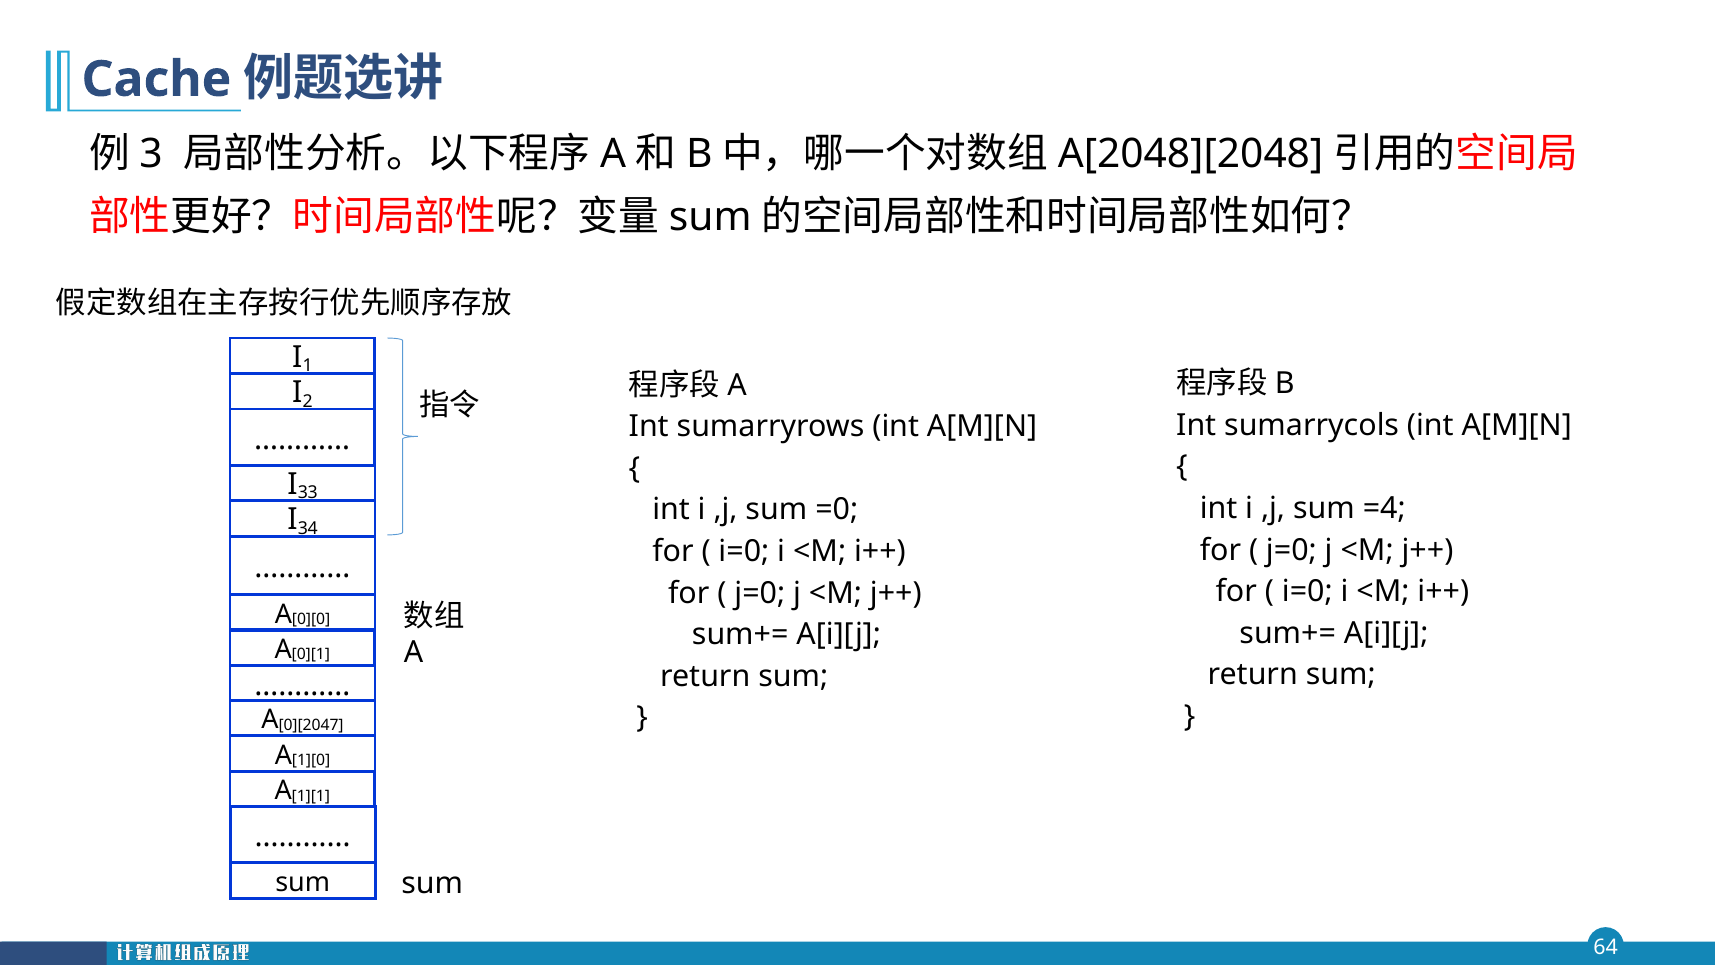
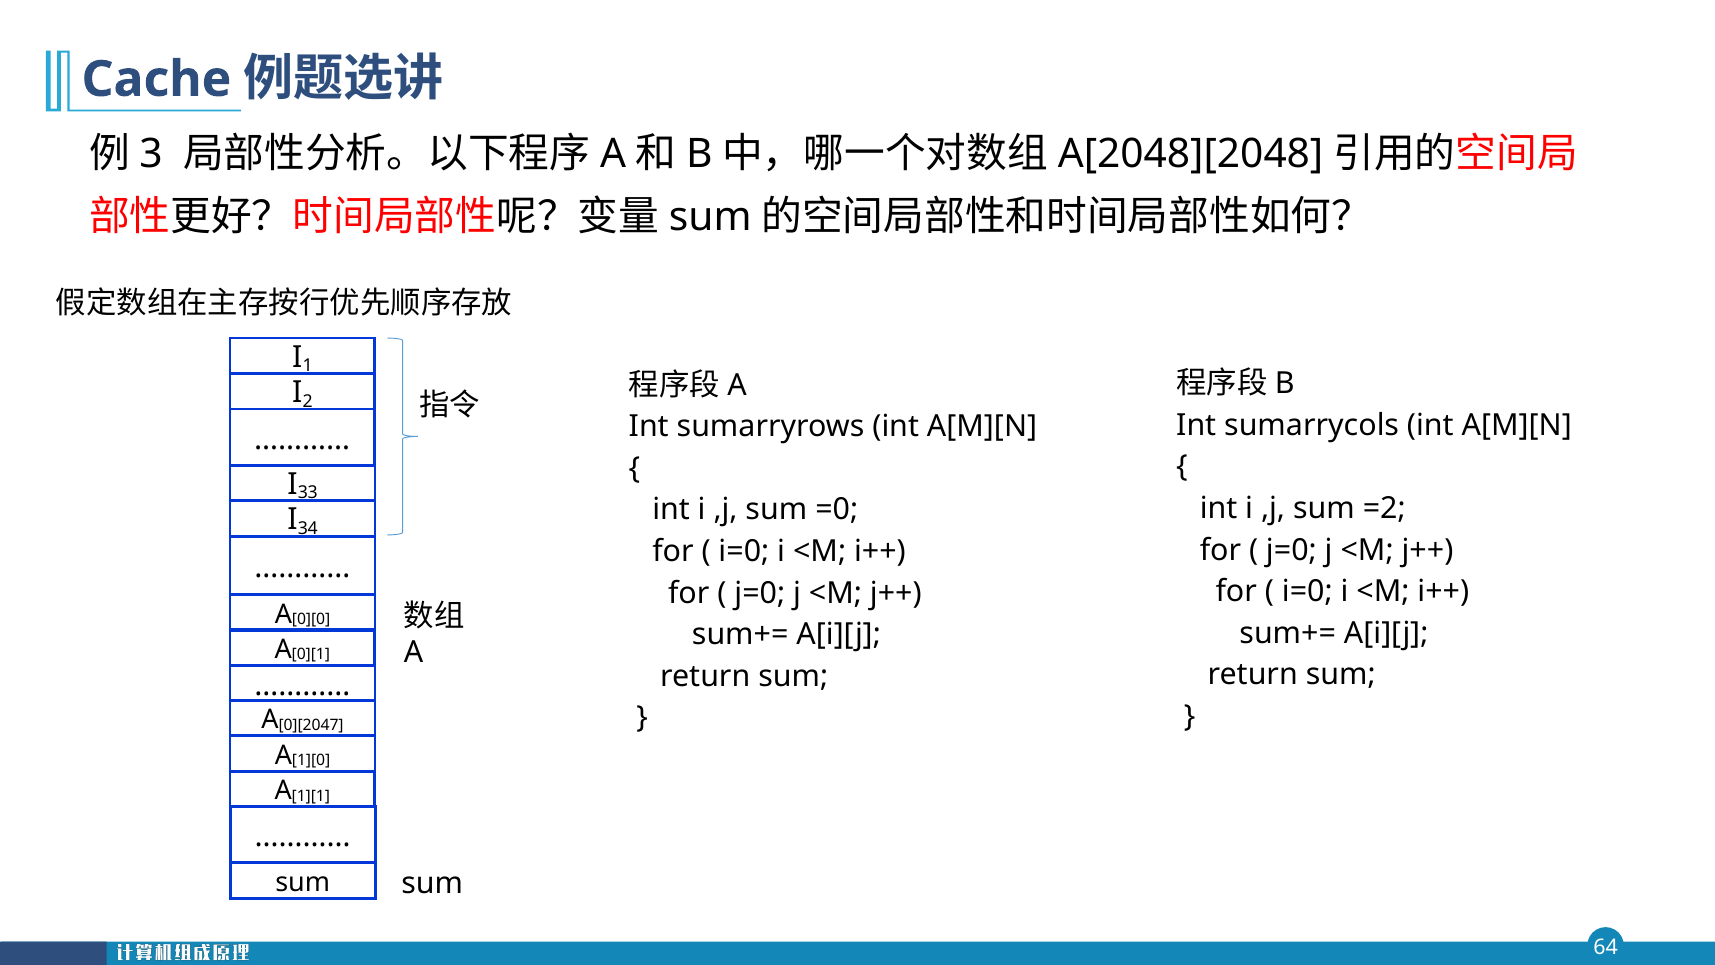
=4: =4 -> =2
